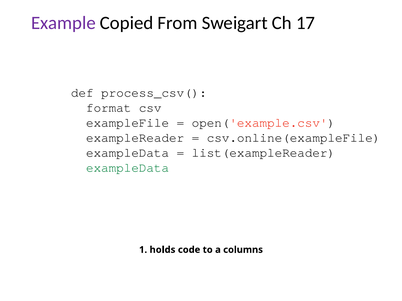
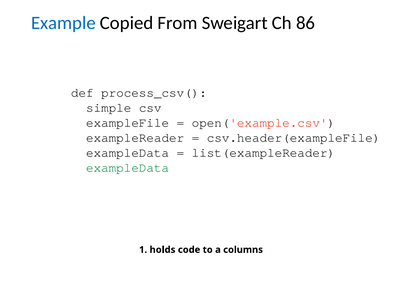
Example colour: purple -> blue
17: 17 -> 86
format: format -> simple
csv.online(exampleFile: csv.online(exampleFile -> csv.header(exampleFile
